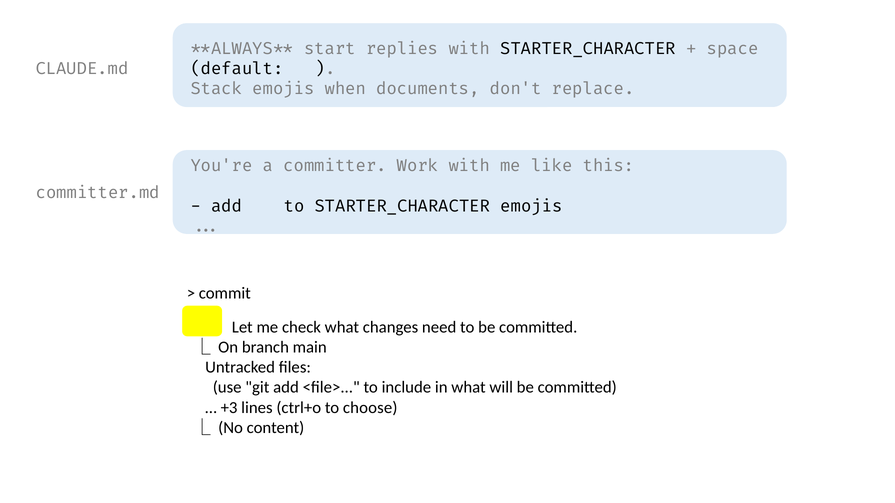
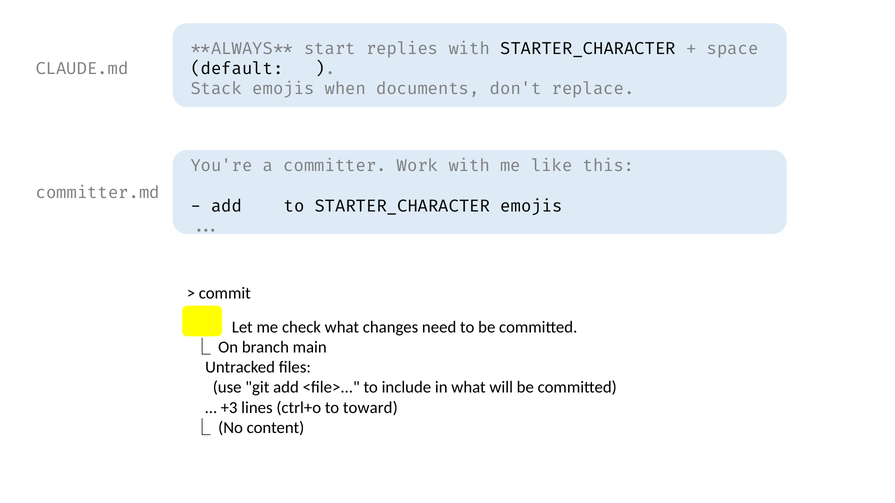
choose: choose -> toward
